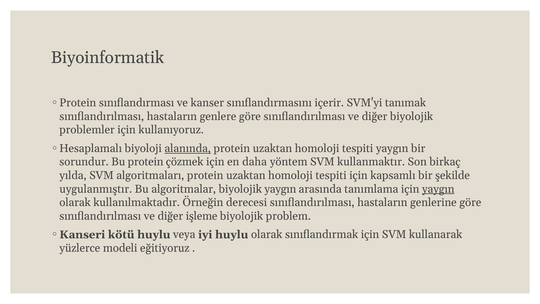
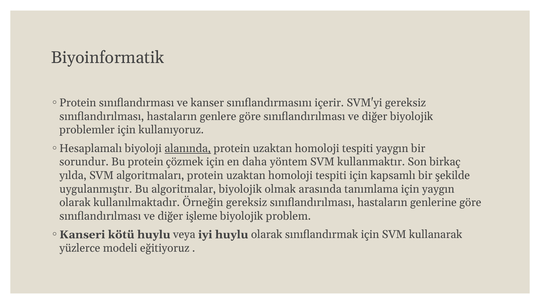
SVM'yi tanımak: tanımak -> gereksiz
biyolojik yaygın: yaygın -> olmak
yaygın at (438, 189) underline: present -> none
Örneğin derecesi: derecesi -> gereksiz
